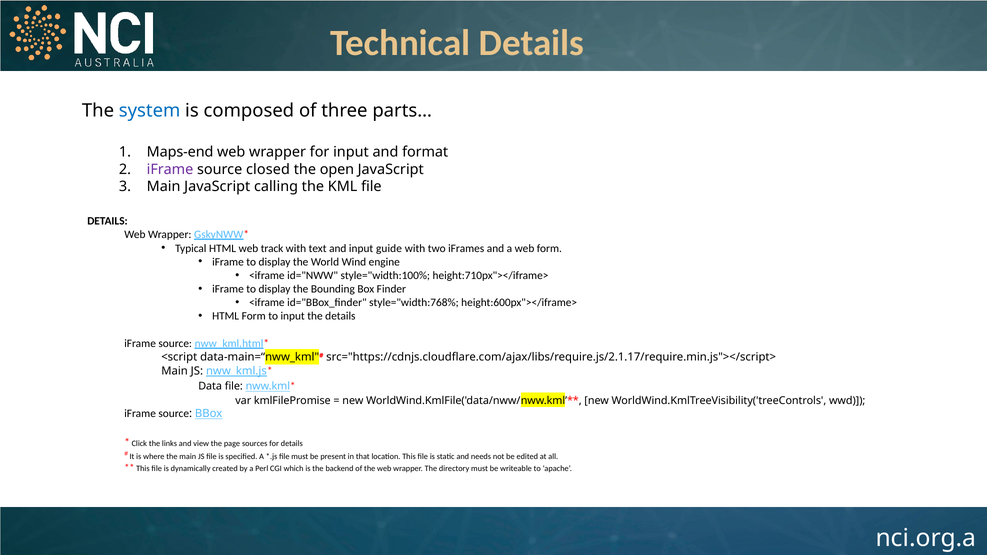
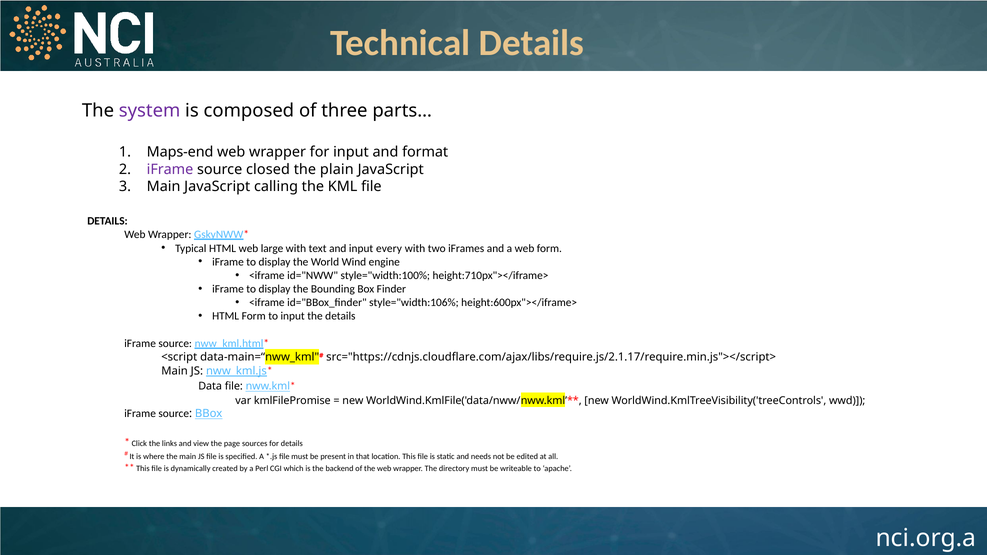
system colour: blue -> purple
open: open -> plain
track: track -> large
guide: guide -> every
style="width:768%: style="width:768% -> style="width:106%
